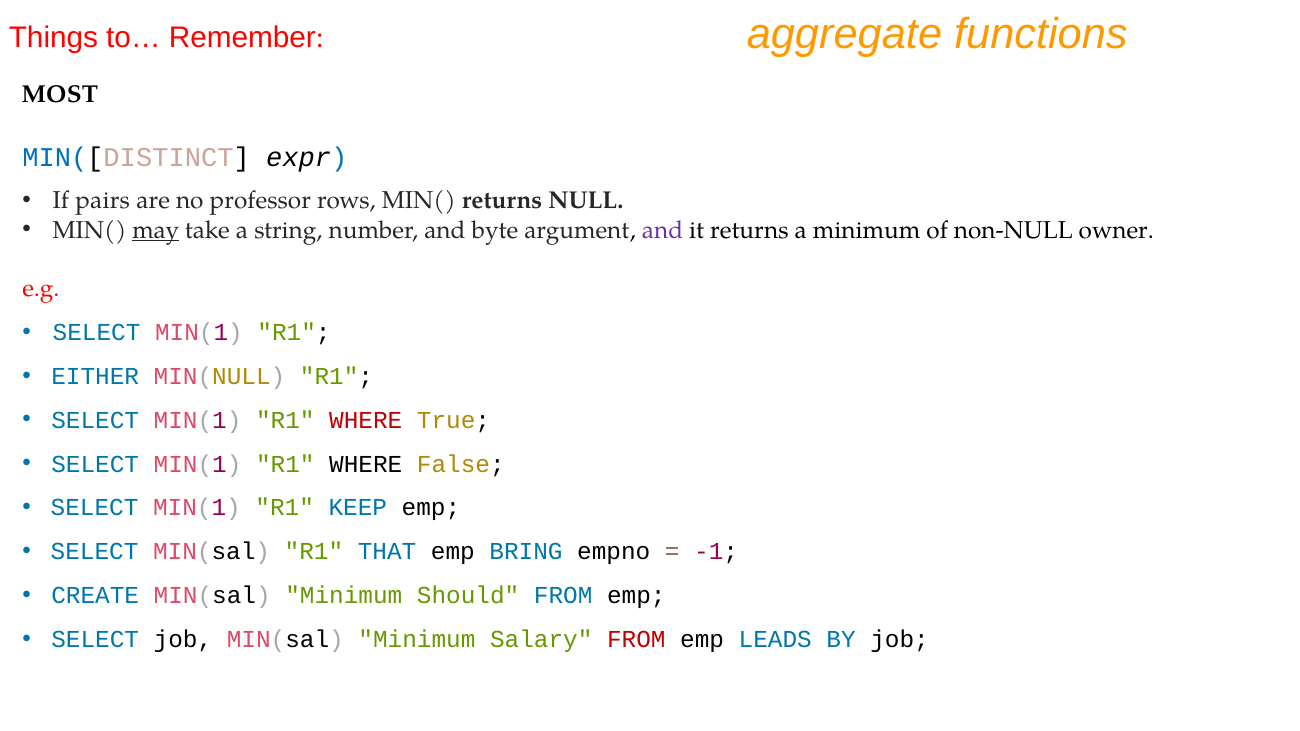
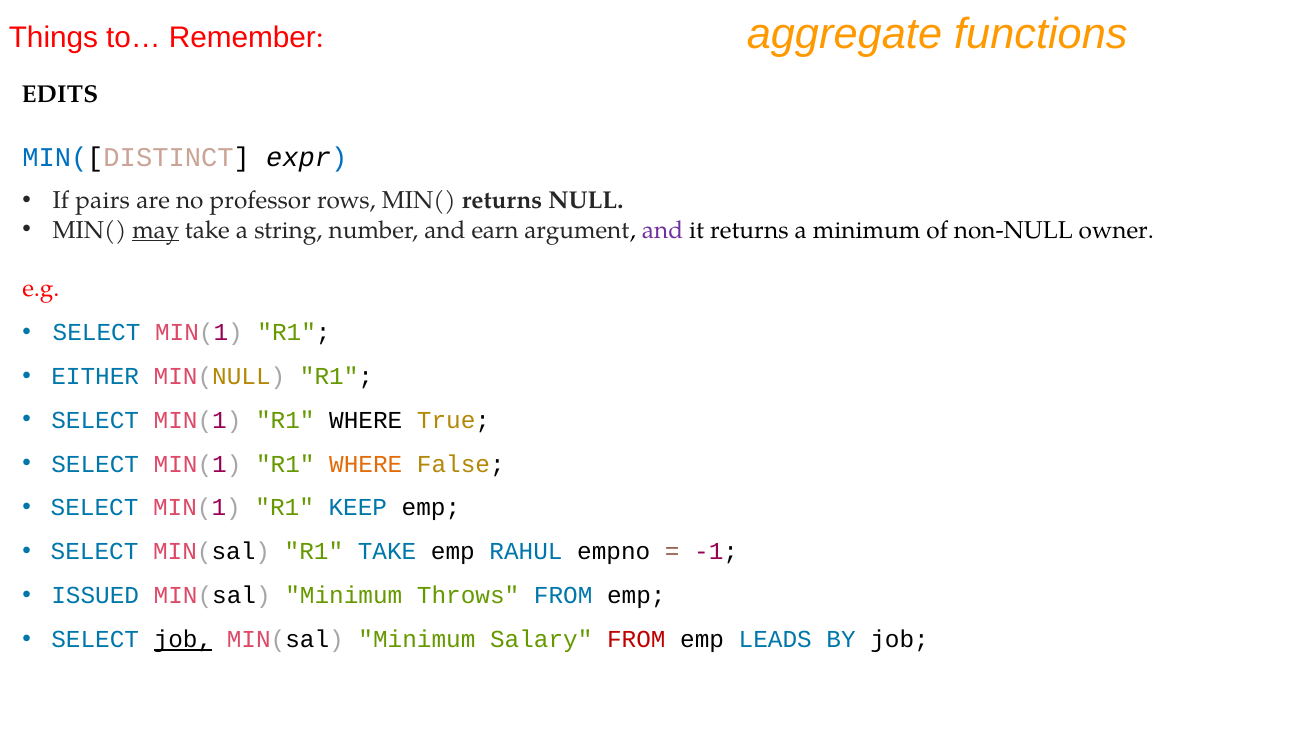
MOST: MOST -> EDITS
byte: byte -> earn
WHERE at (366, 420) colour: red -> black
WHERE at (366, 464) colour: black -> orange
R1 THAT: THAT -> TAKE
BRING: BRING -> RAHUL
CREATE: CREATE -> ISSUED
Should: Should -> Throws
job at (183, 640) underline: none -> present
